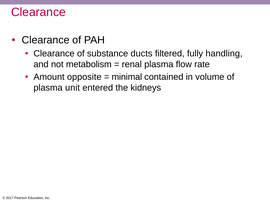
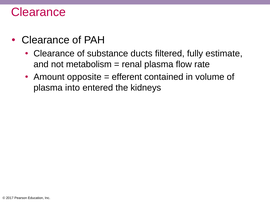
handling: handling -> estimate
minimal: minimal -> efferent
unit: unit -> into
